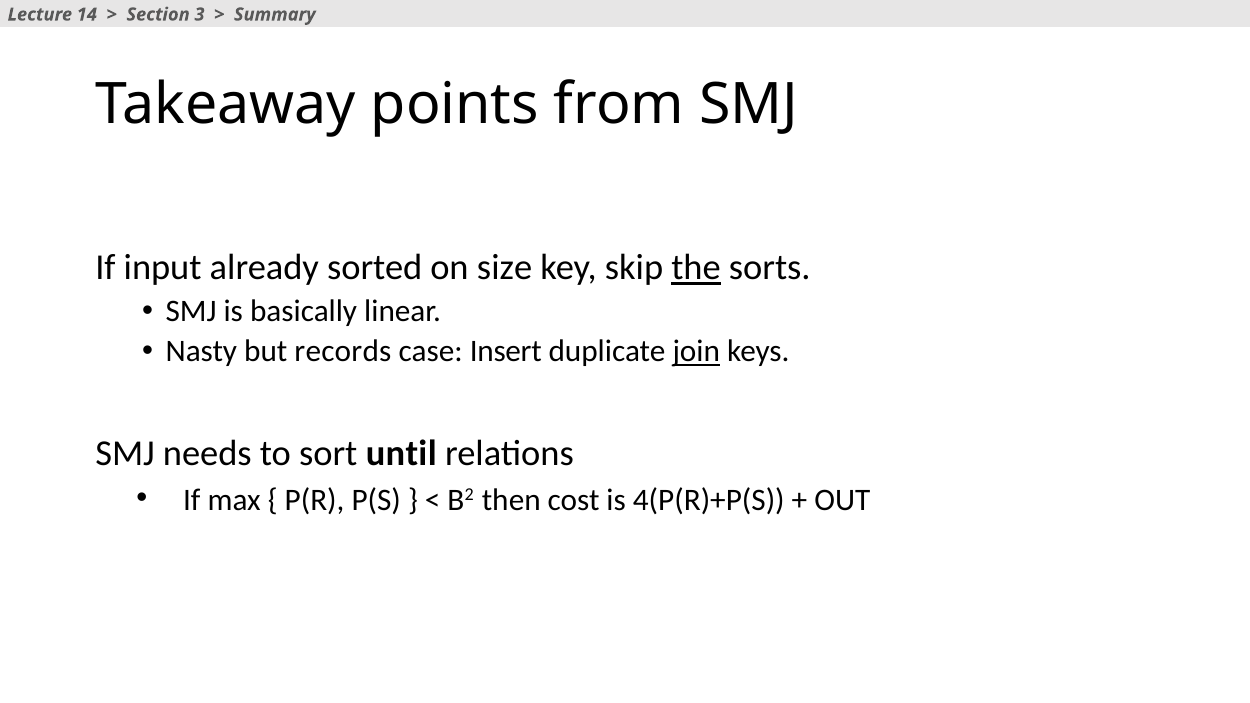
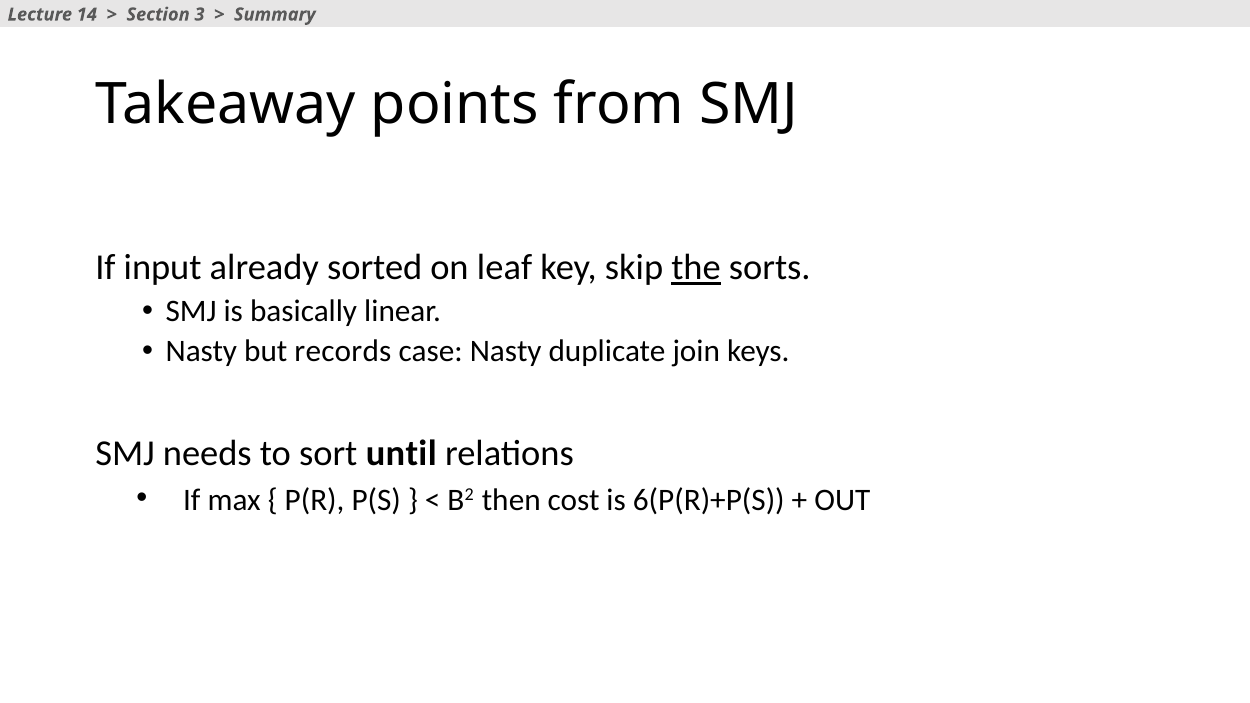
size: size -> leaf
case Insert: Insert -> Nasty
join underline: present -> none
4(P(R)+P(S: 4(P(R)+P(S -> 6(P(R)+P(S
